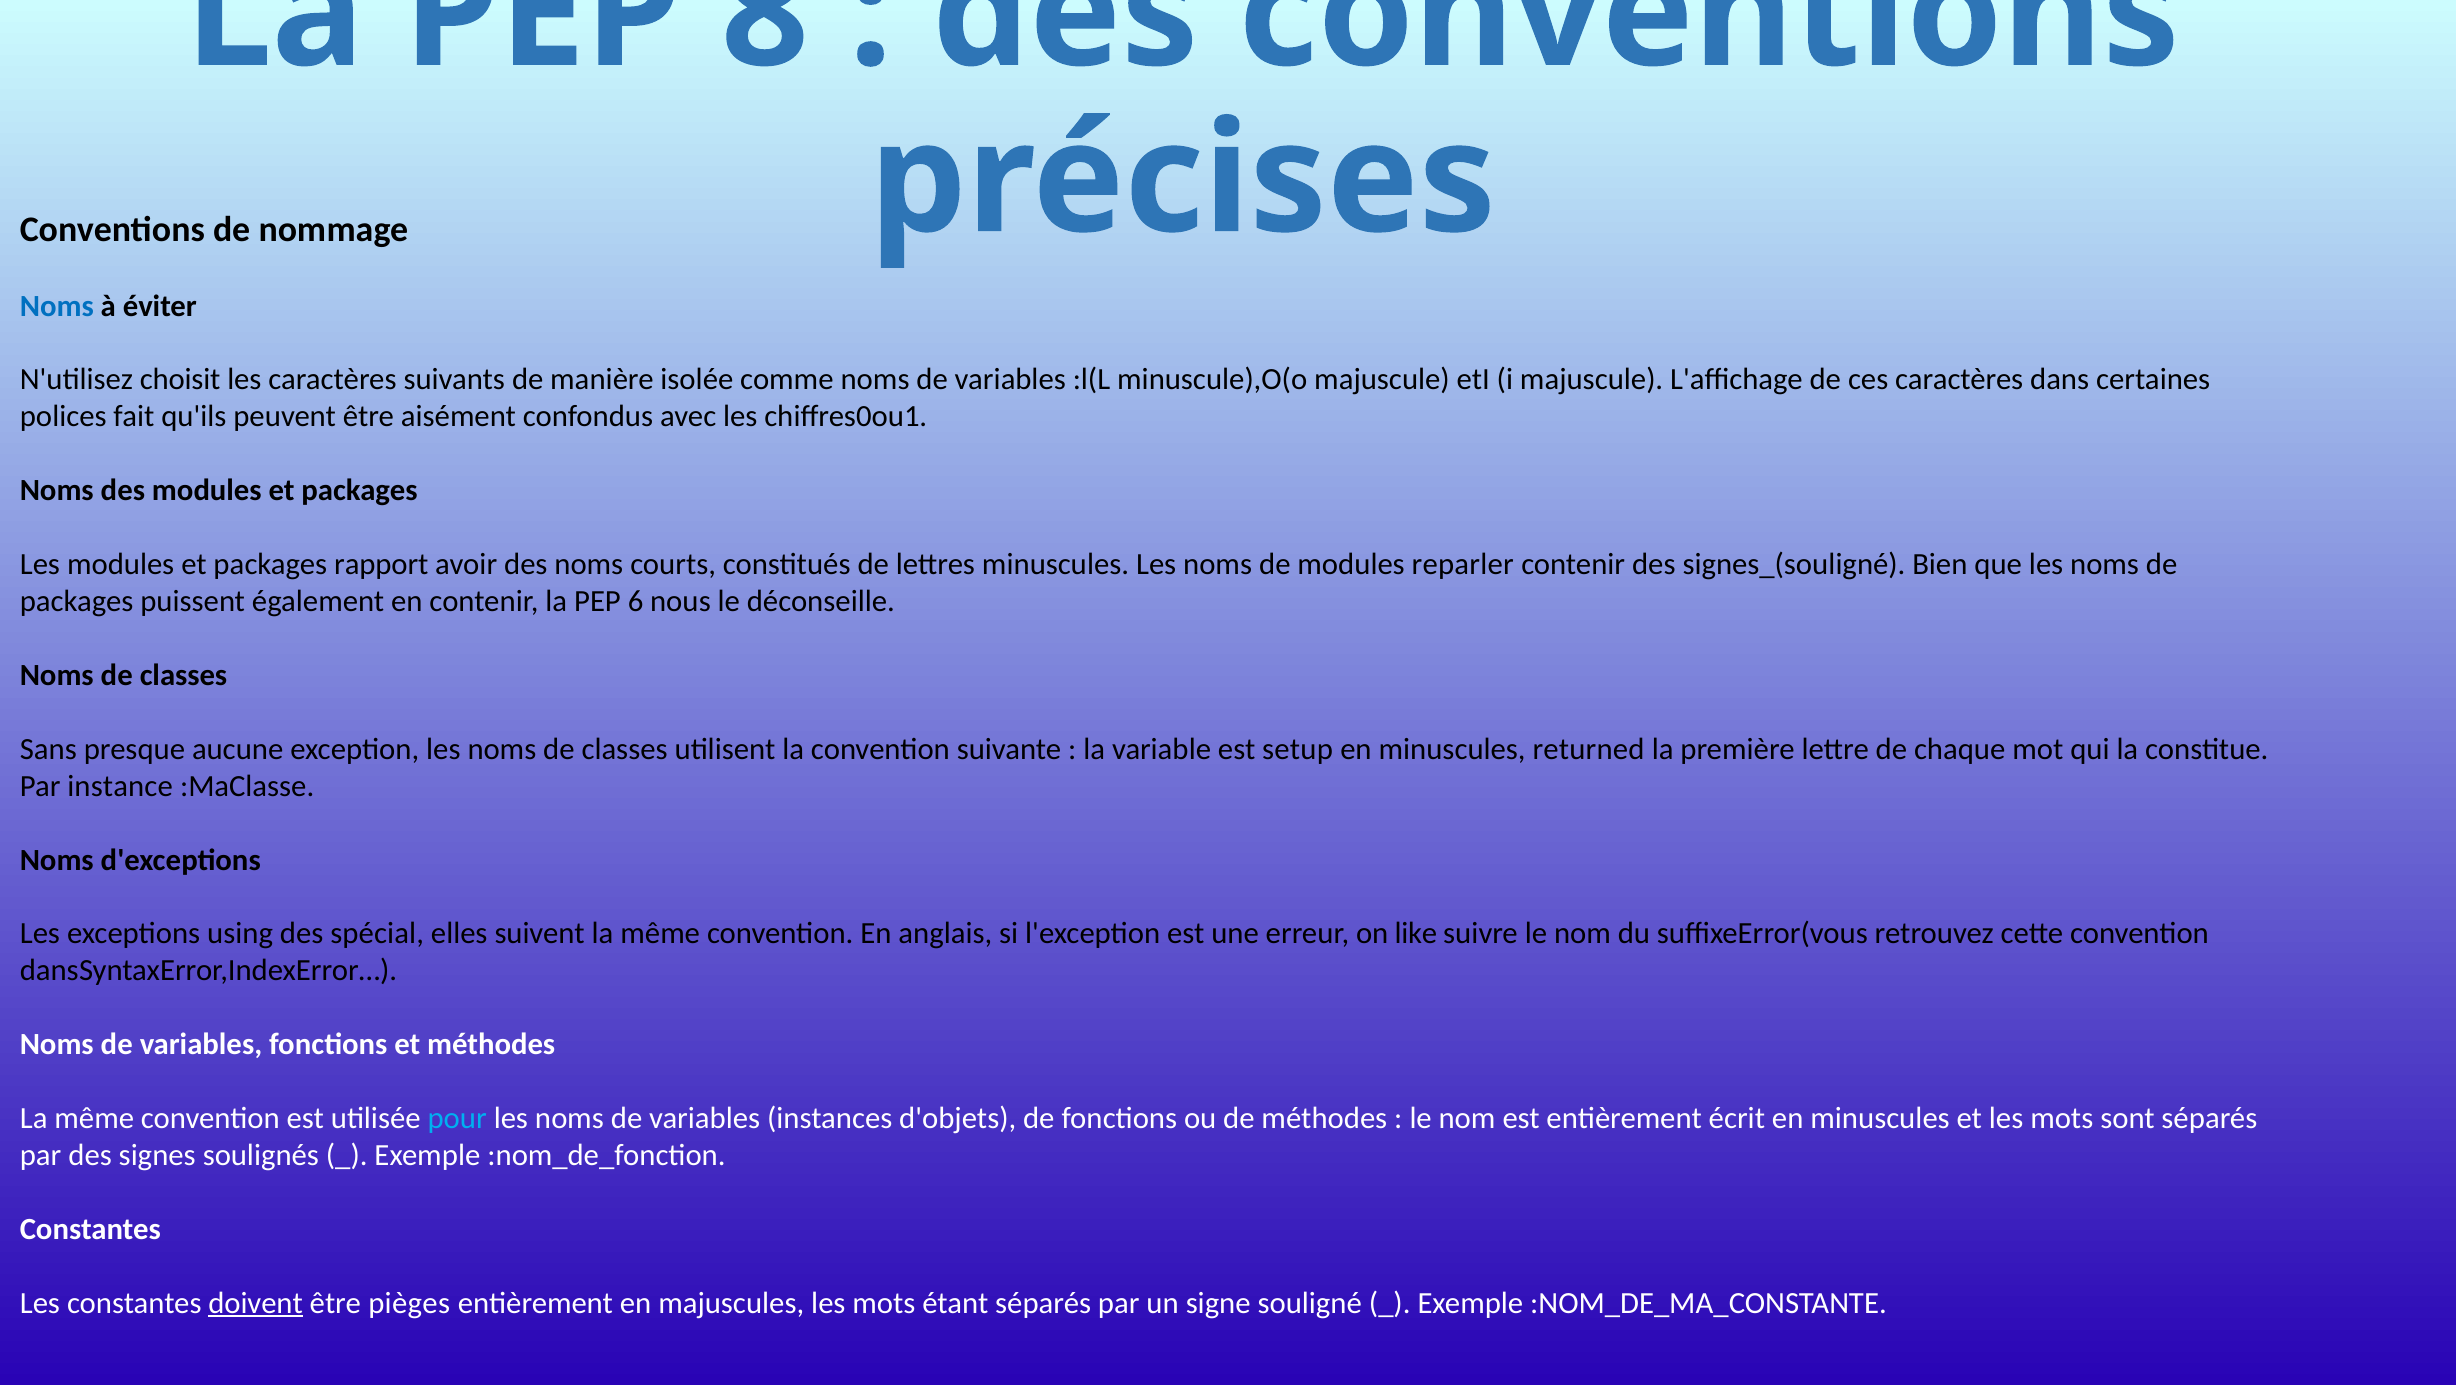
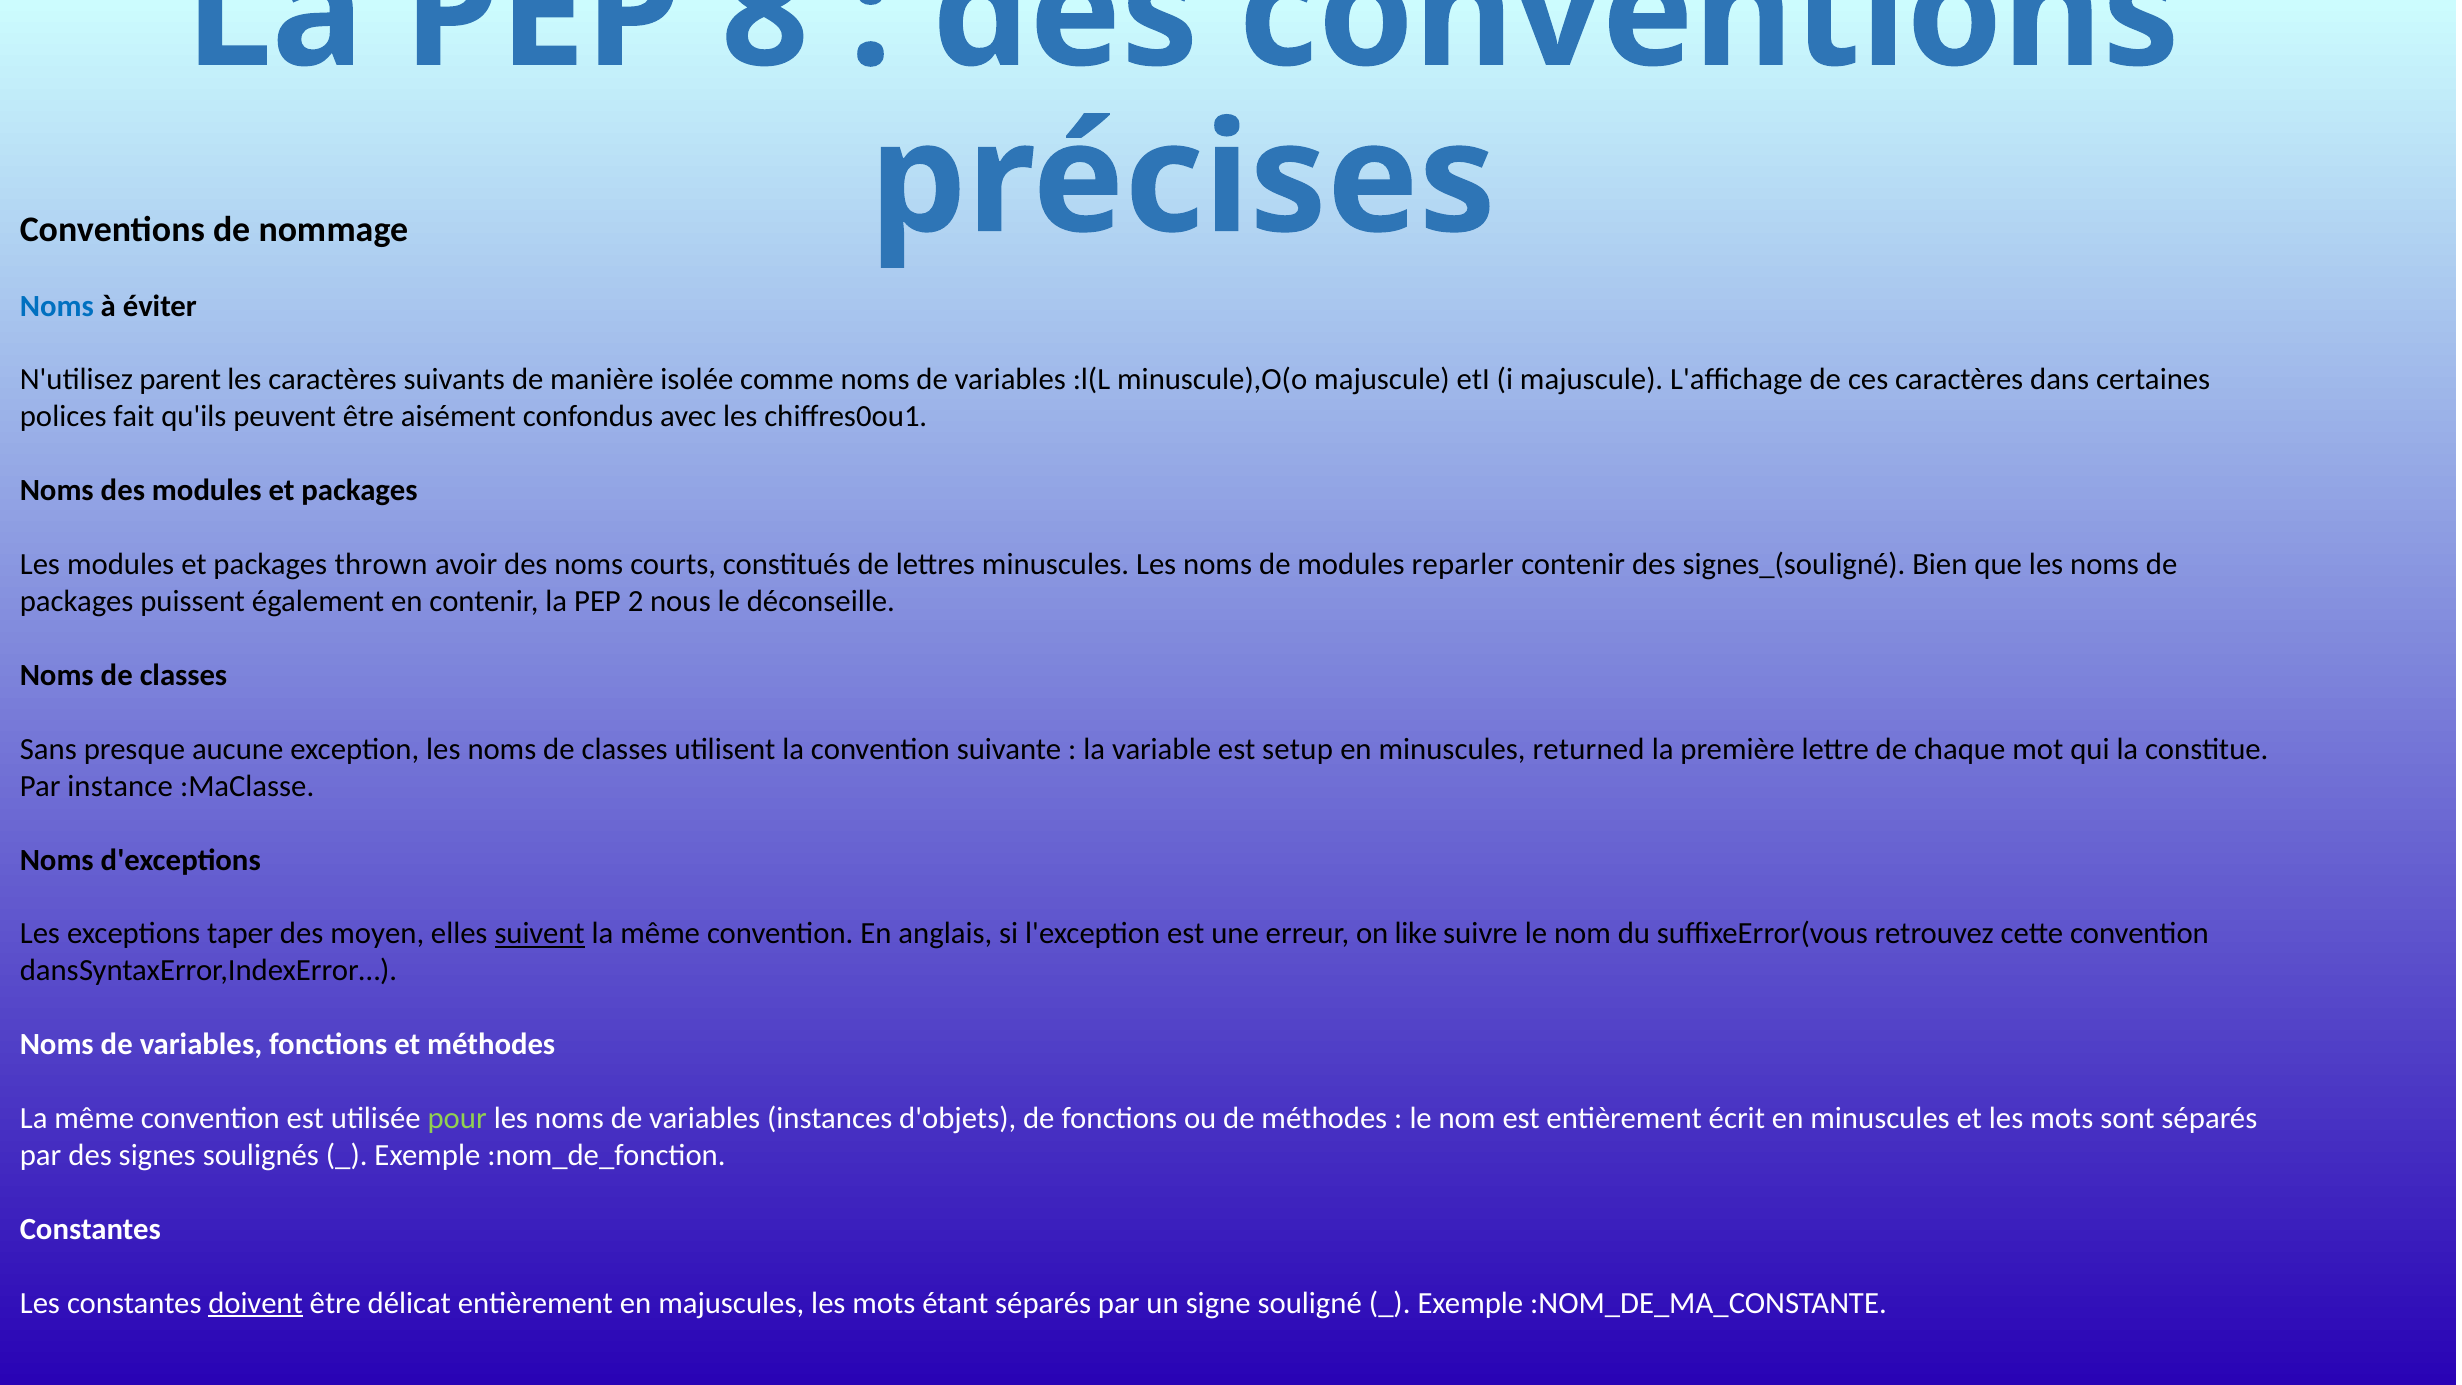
choisit: choisit -> parent
rapport: rapport -> thrown
6: 6 -> 2
using: using -> taper
spécial: spécial -> moyen
suivent underline: none -> present
pour colour: light blue -> light green
pièges: pièges -> délicat
